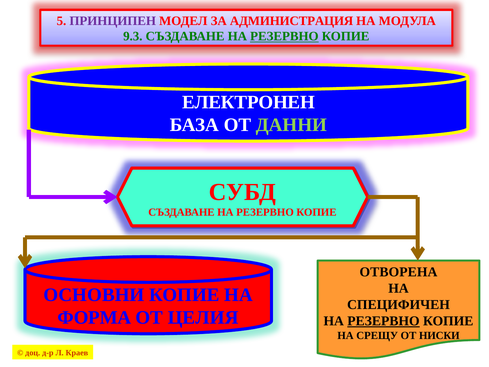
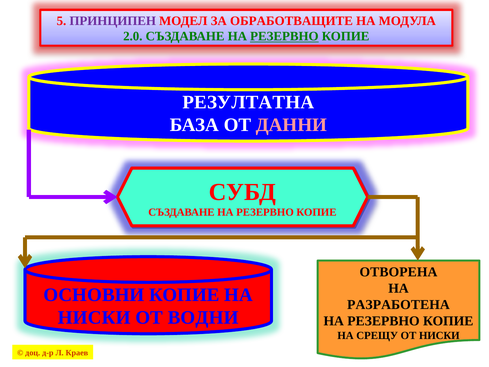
АДМИНИСТРАЦИЯ: АДМИНИСТРАЦИЯ -> ОБРАБОТВАЩИТЕ
9.3: 9.3 -> 2.0
ЕЛЕКТРОНЕН: ЕЛЕКТРОНЕН -> РЕЗУЛТАТНА
ДАННИ colour: light green -> pink
СПЕЦИФИЧЕН: СПЕЦИФИЧЕН -> РАЗРАБОТЕНА
ФОРМА at (94, 317): ФОРМА -> НИСКИ
ЦЕЛИЯ: ЦЕЛИЯ -> ВОДНИ
РЕЗЕРВНО at (383, 321) underline: present -> none
